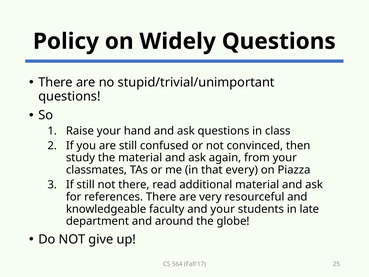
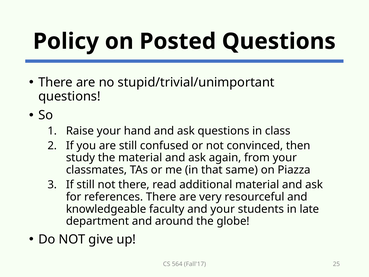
Widely: Widely -> Posted
every: every -> same
